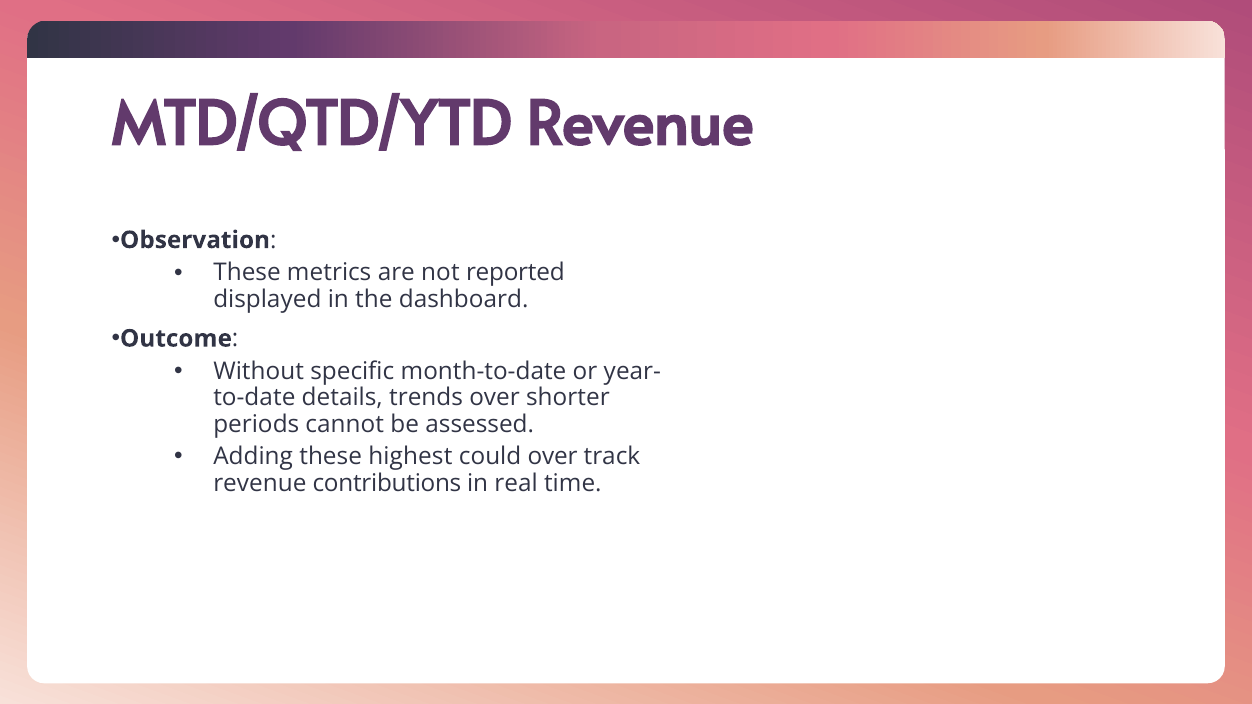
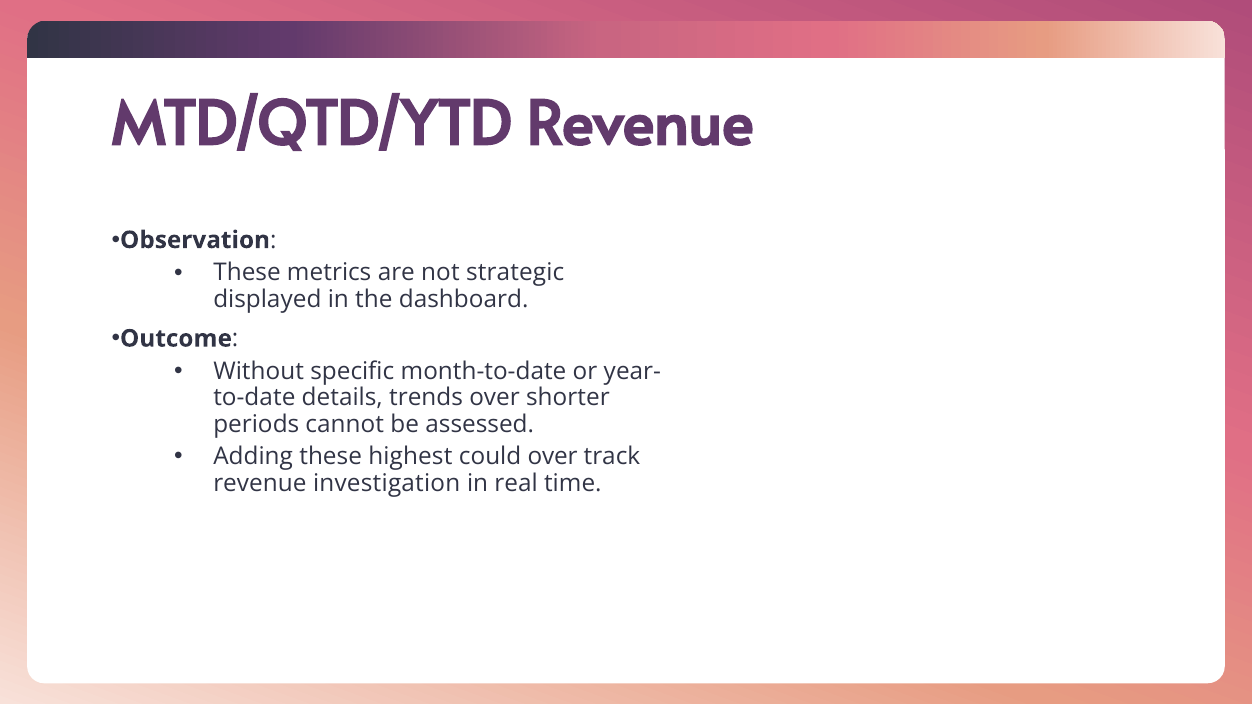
reported: reported -> strategic
contributions: contributions -> investigation
